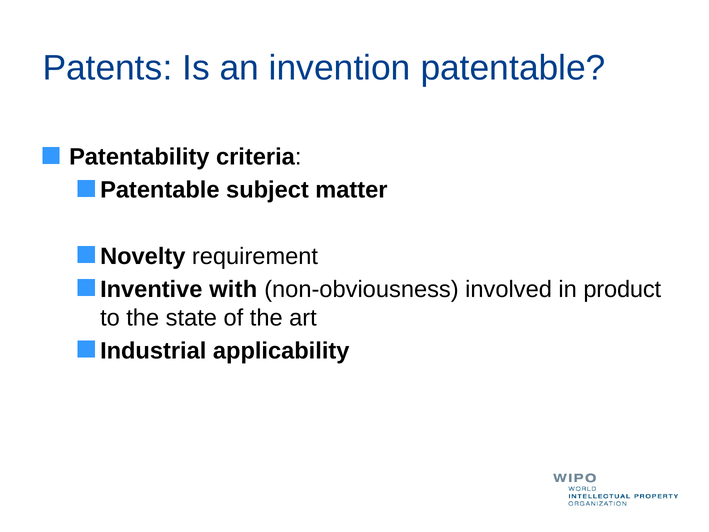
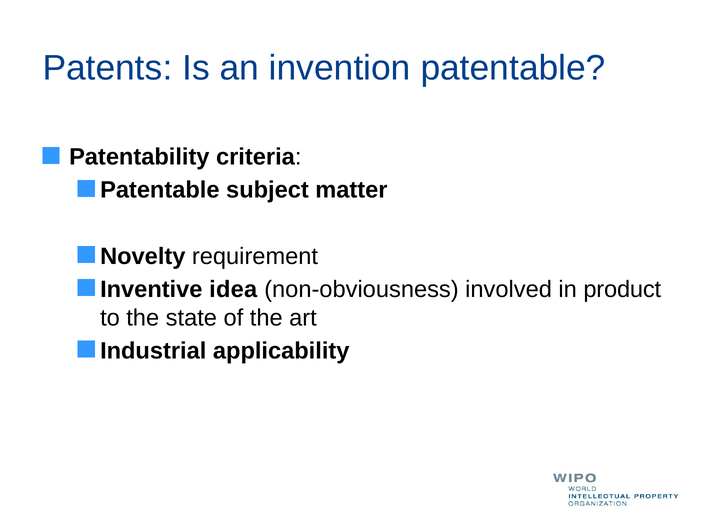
with: with -> idea
